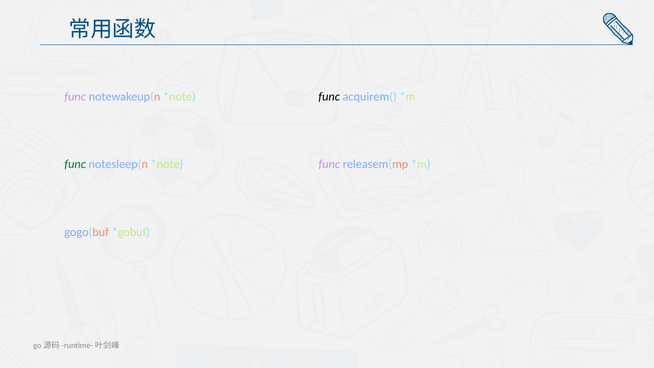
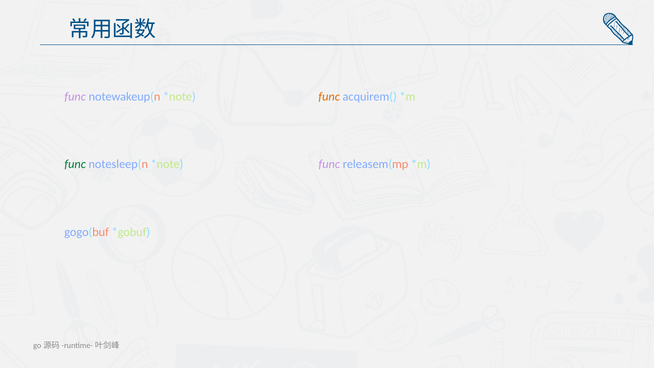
func at (329, 97) colour: black -> orange
